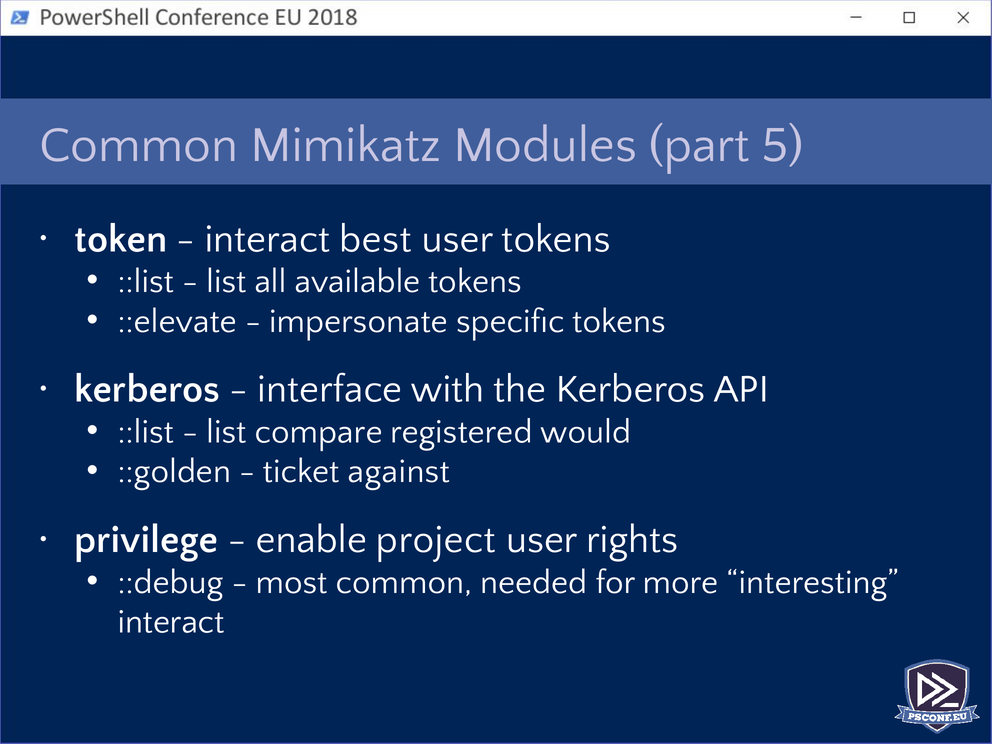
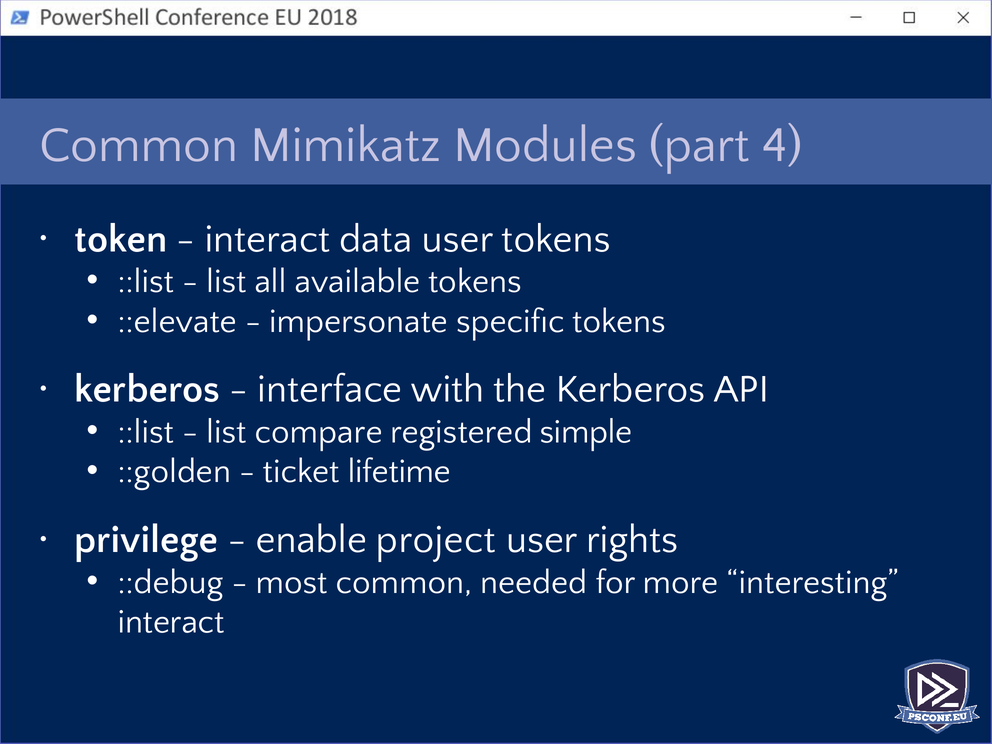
5: 5 -> 4
best: best -> data
would: would -> simple
against: against -> lifetime
